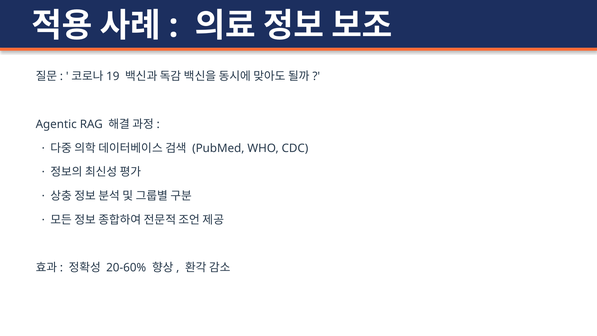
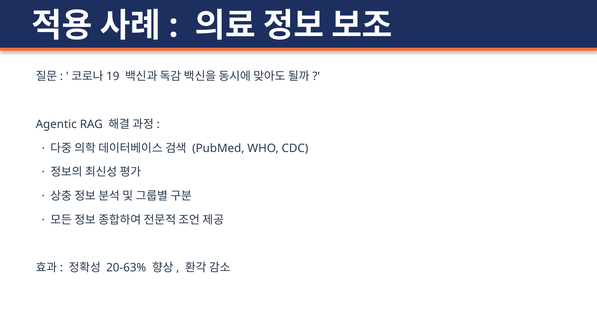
20-60%: 20-60% -> 20-63%
